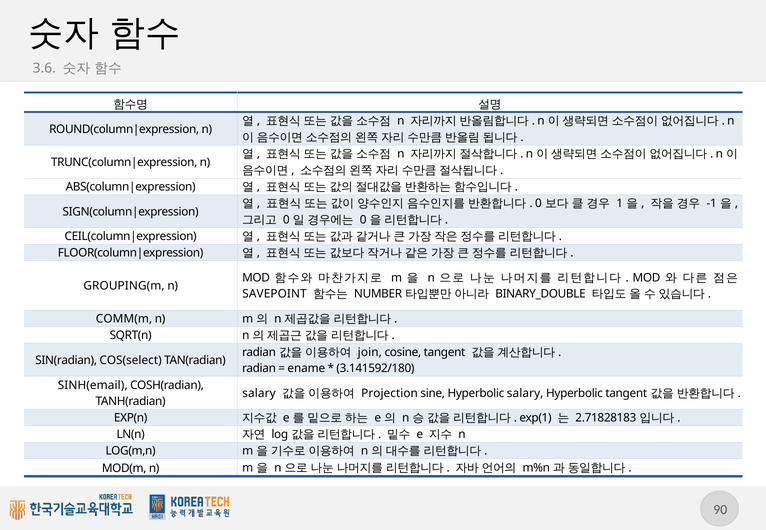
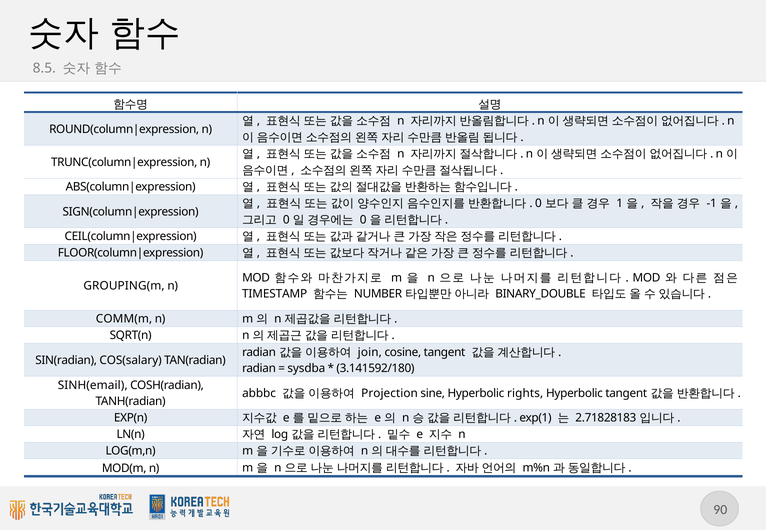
3.6: 3.6 -> 8.5
SAVEPOINT: SAVEPOINT -> TIMESTAMP
COS(select: COS(select -> COS(salary
ename: ename -> sysdba
salary at (259, 393): salary -> abbbc
Hyperbolic salary: salary -> rights
